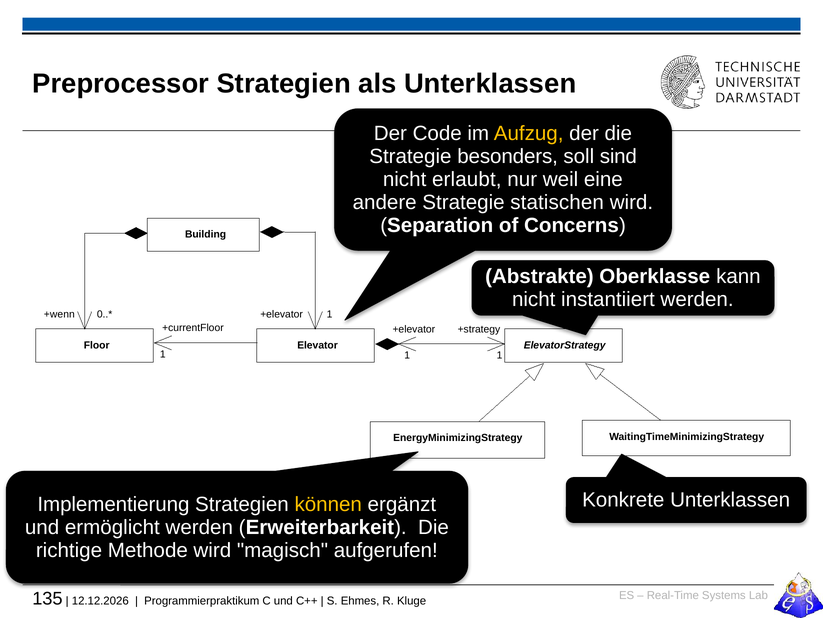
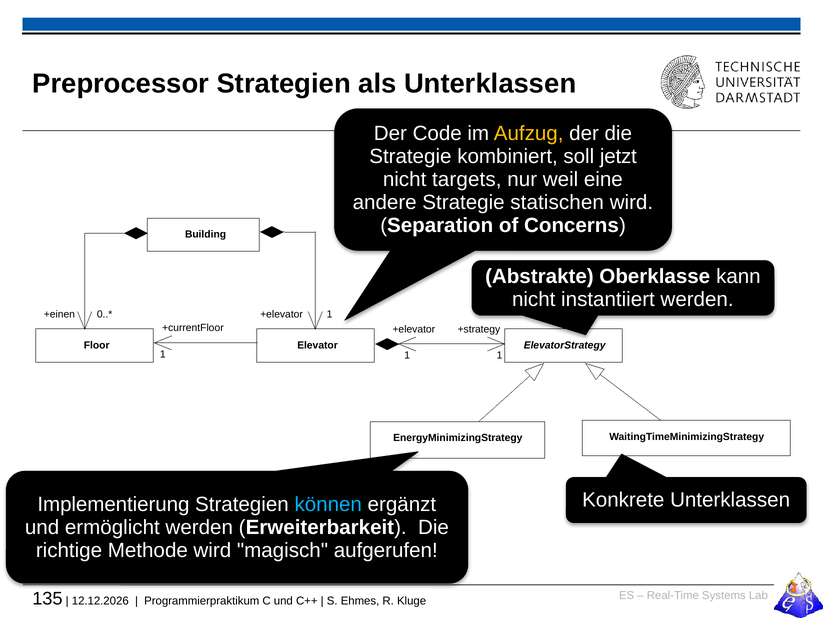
besonders: besonders -> kombiniert
sind: sind -> jetzt
erlaubt: erlaubt -> targets
+wenn: +wenn -> +einen
können colour: yellow -> light blue
